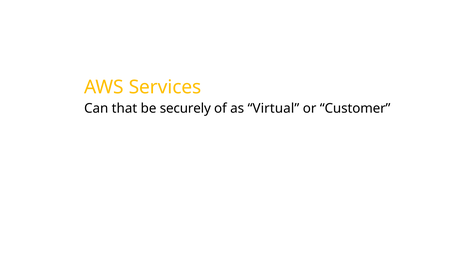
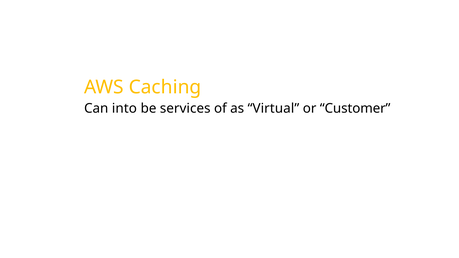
Services: Services -> Caching
that: that -> into
securely: securely -> services
